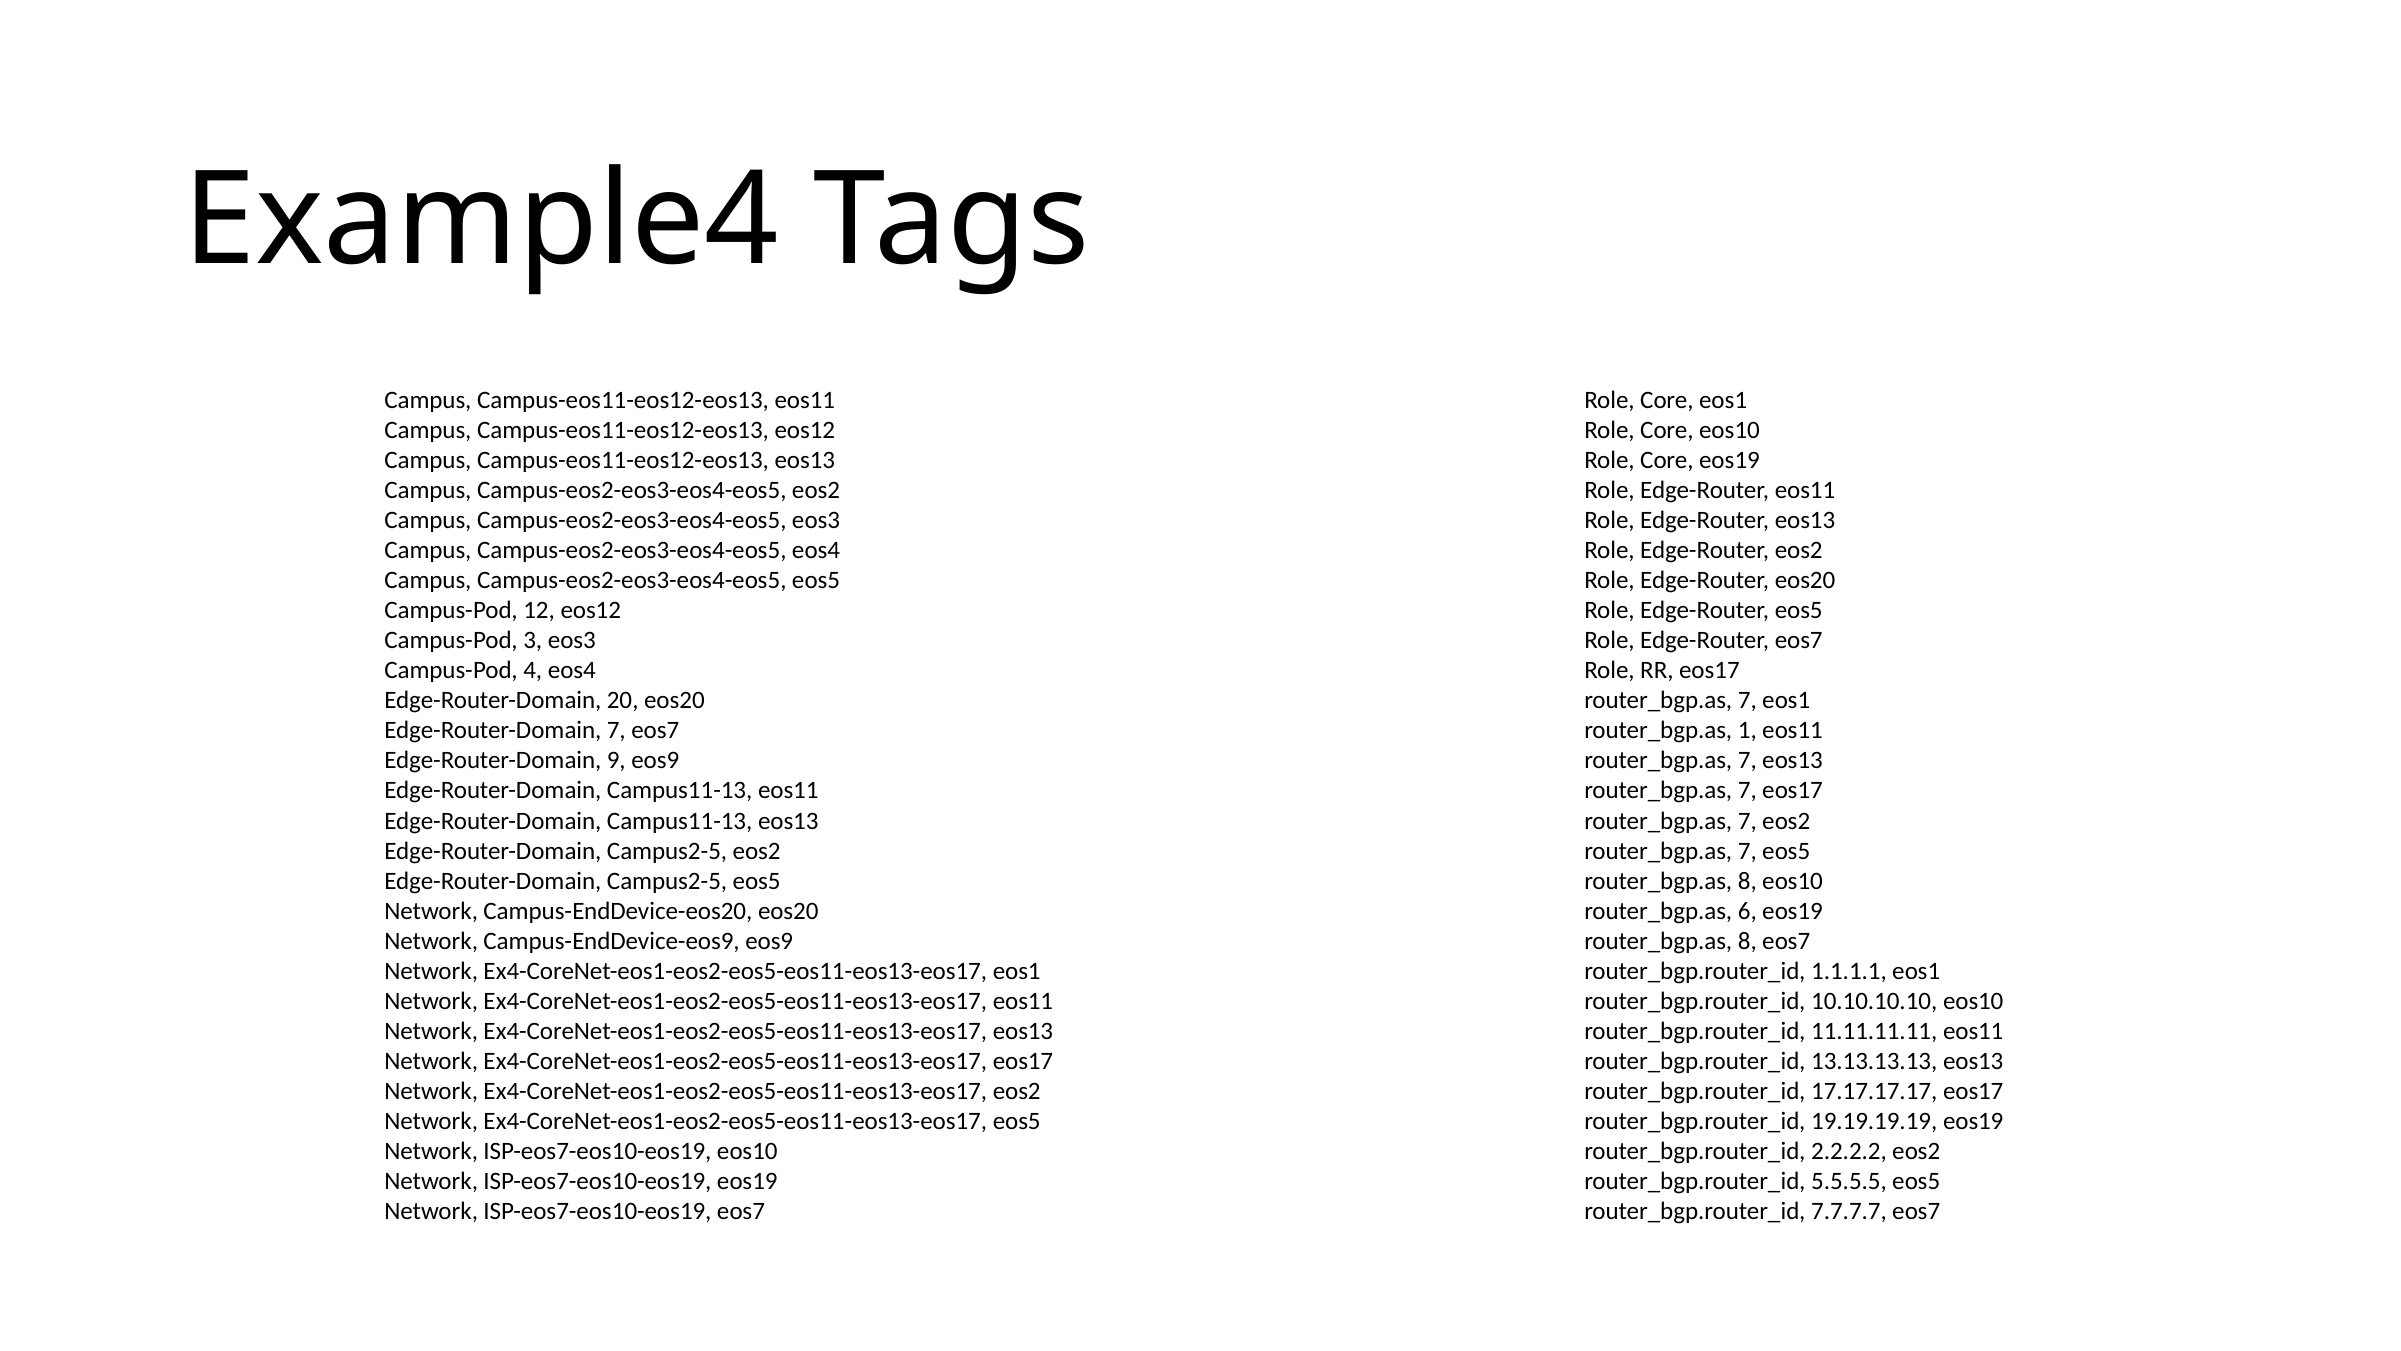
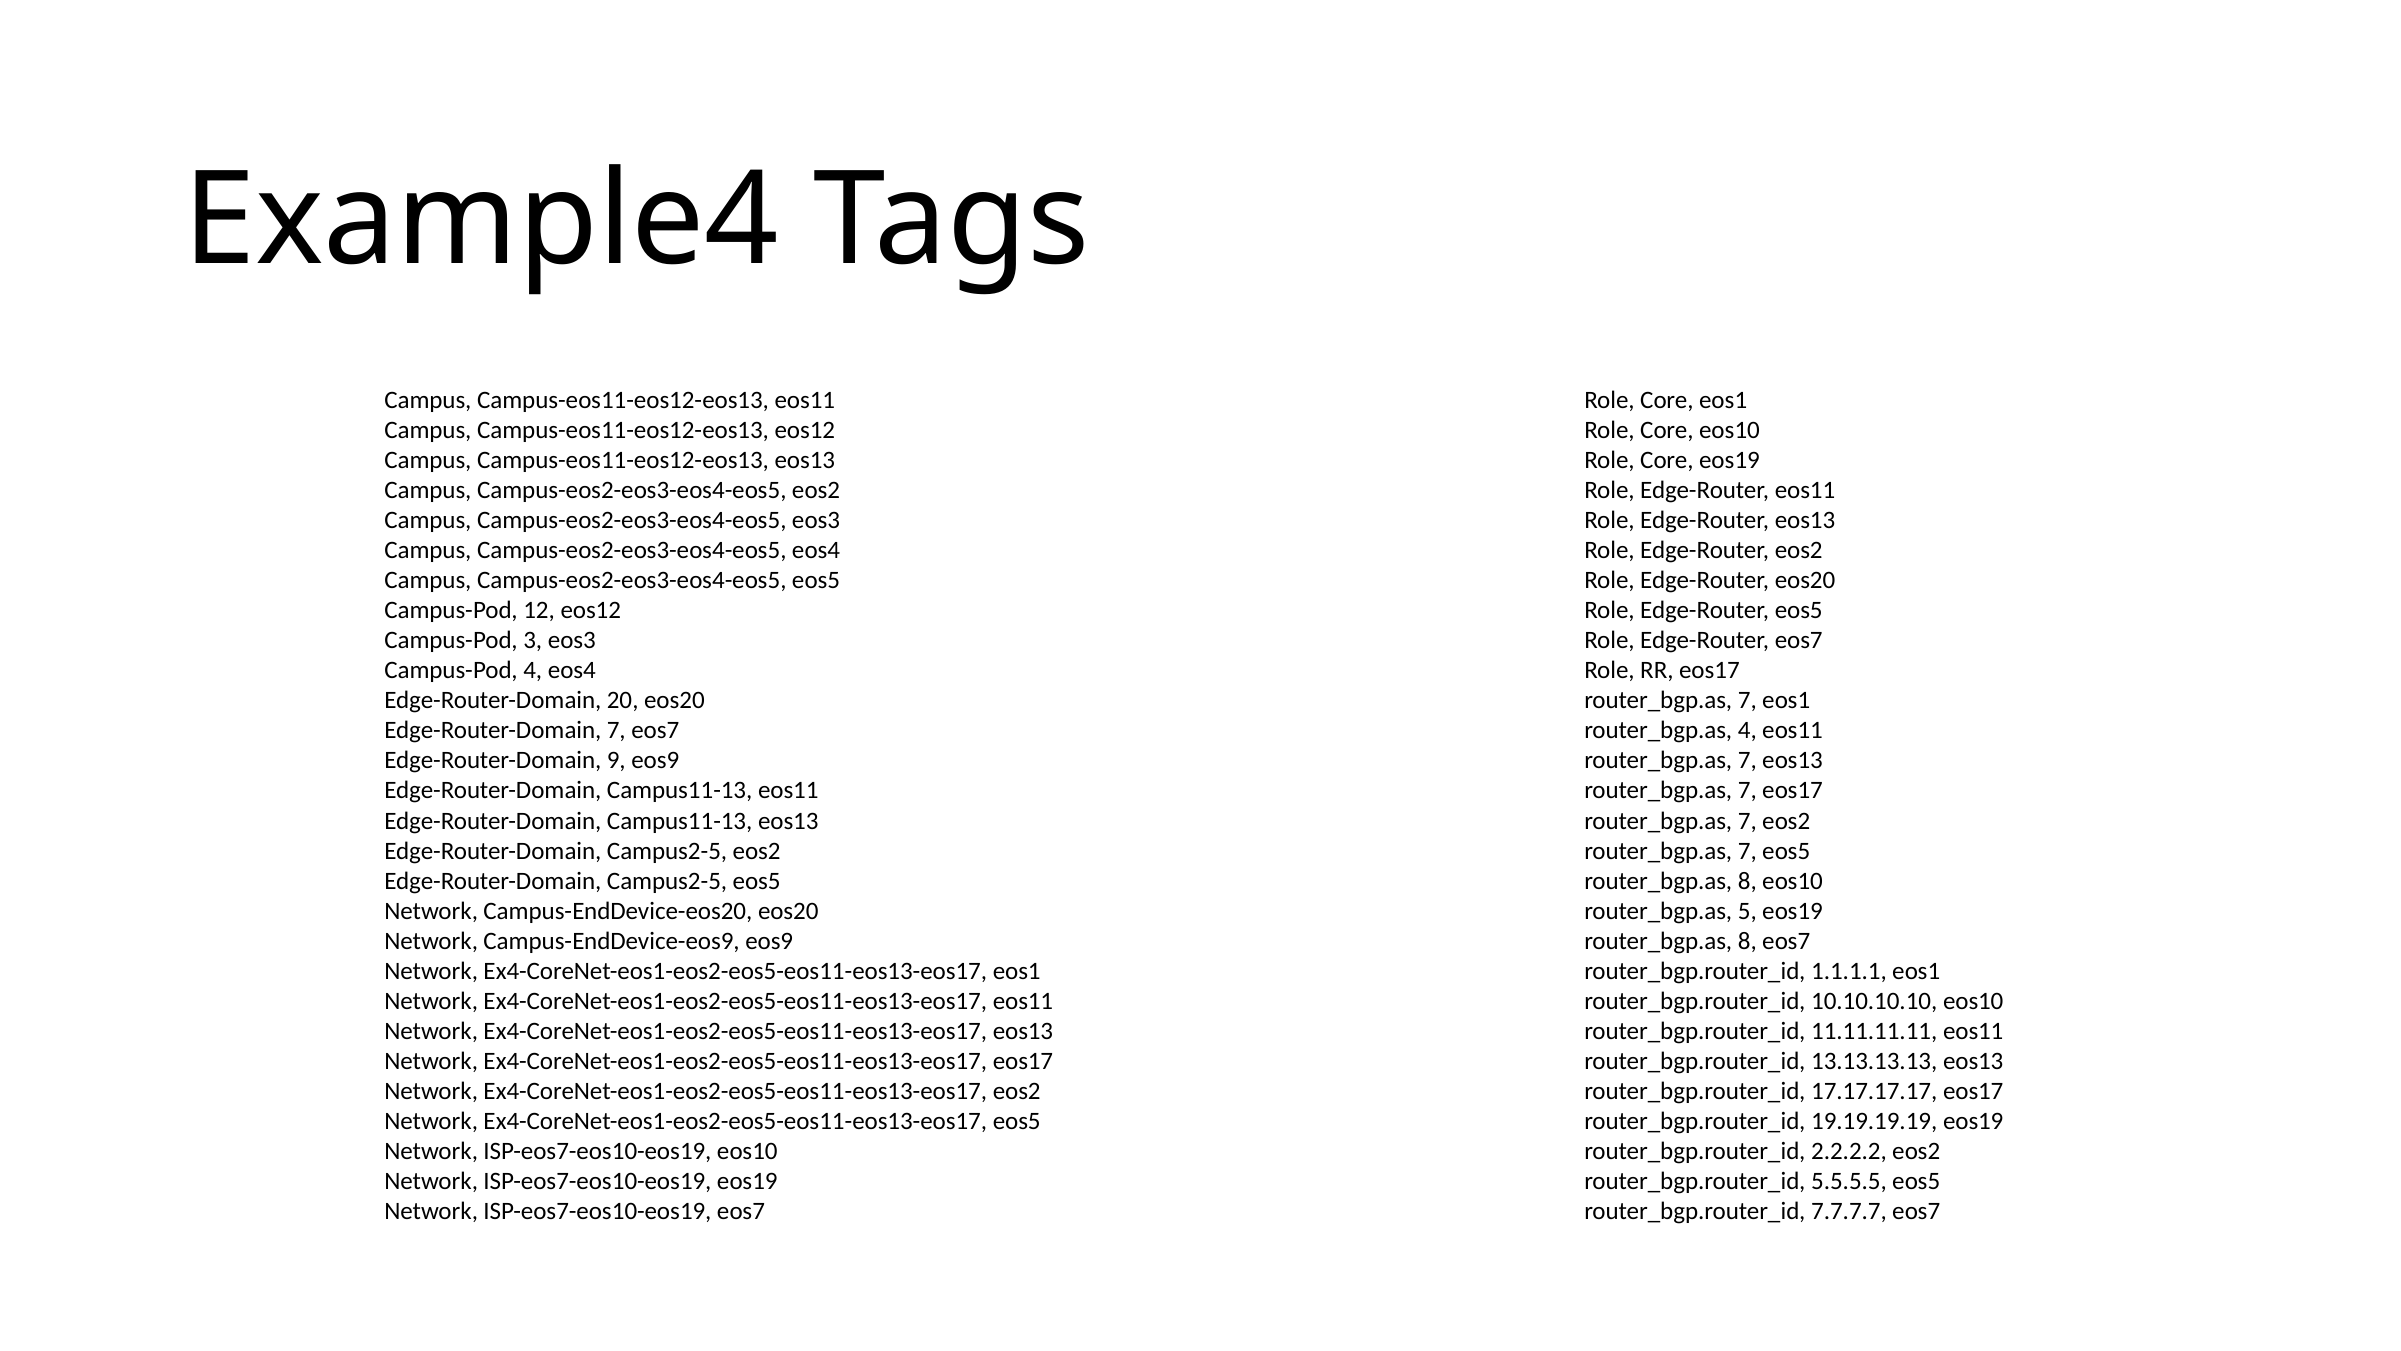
router_bgp.as 1: 1 -> 4
6: 6 -> 5
